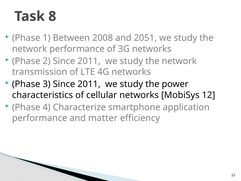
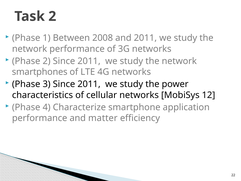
Task 8: 8 -> 2
and 2051: 2051 -> 2011
transmission: transmission -> smartphones
